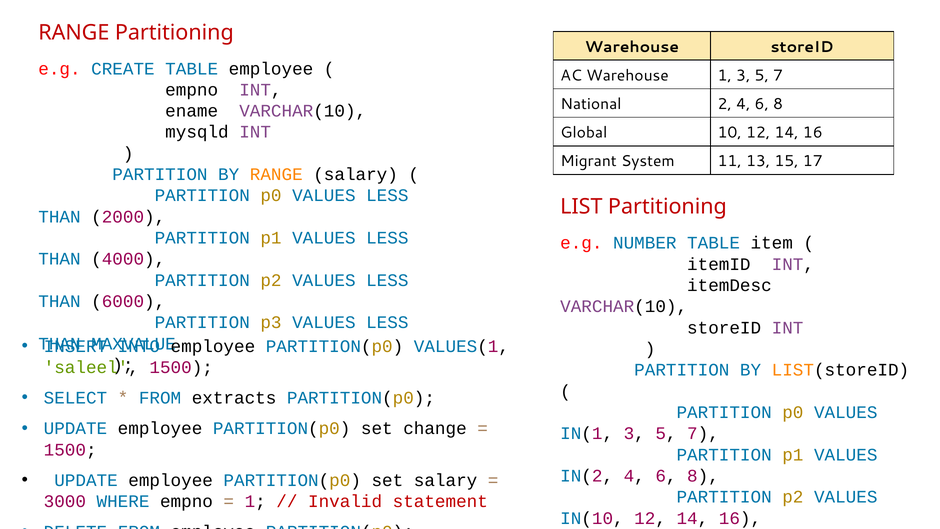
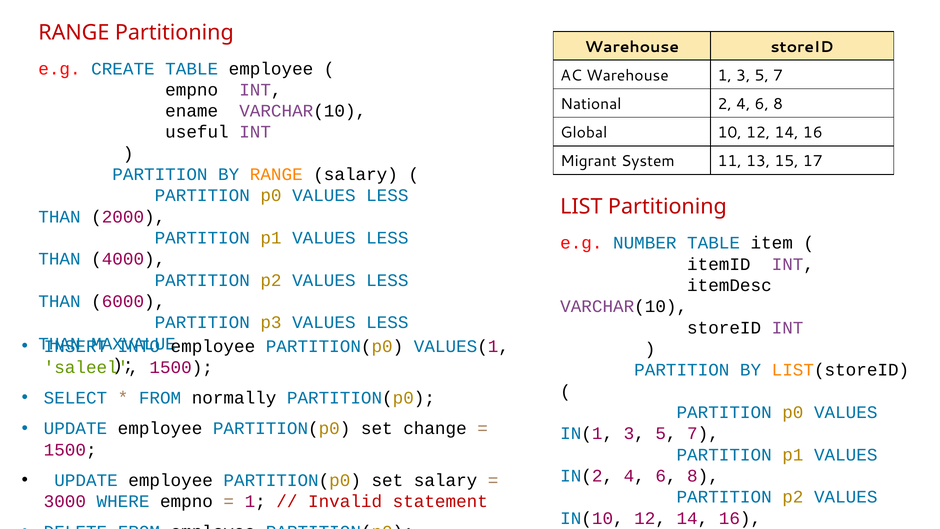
mysqld: mysqld -> useful
extracts: extracts -> normally
